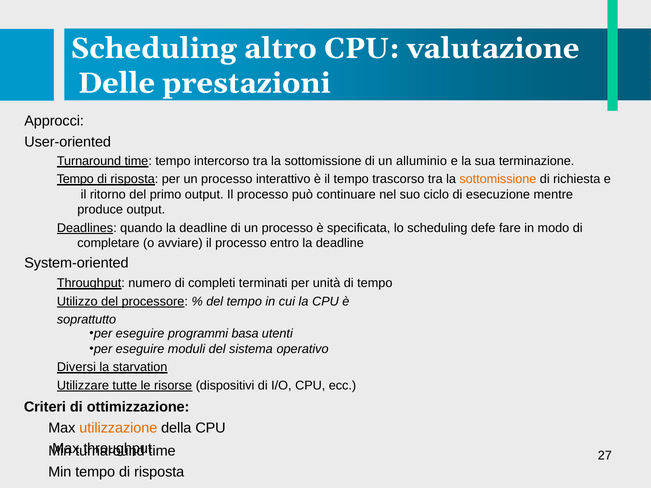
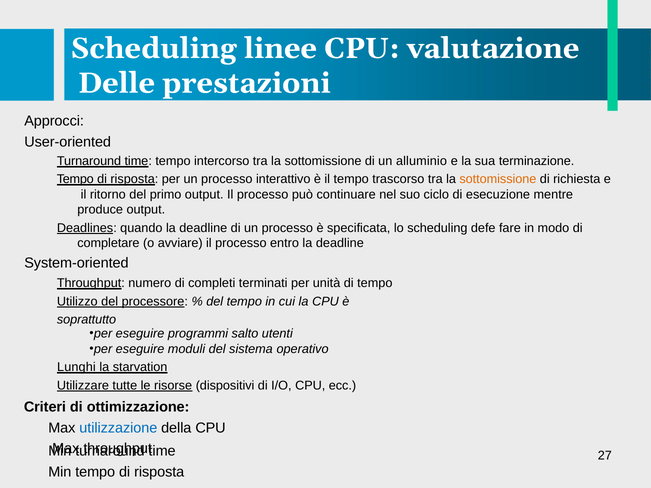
altro: altro -> linee
basa: basa -> salto
Diversi: Diversi -> Lunghi
utilizzazione colour: orange -> blue
